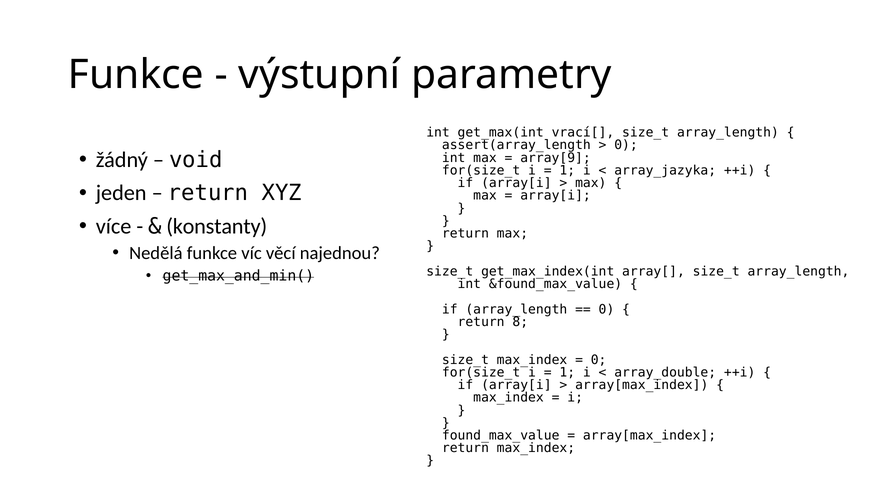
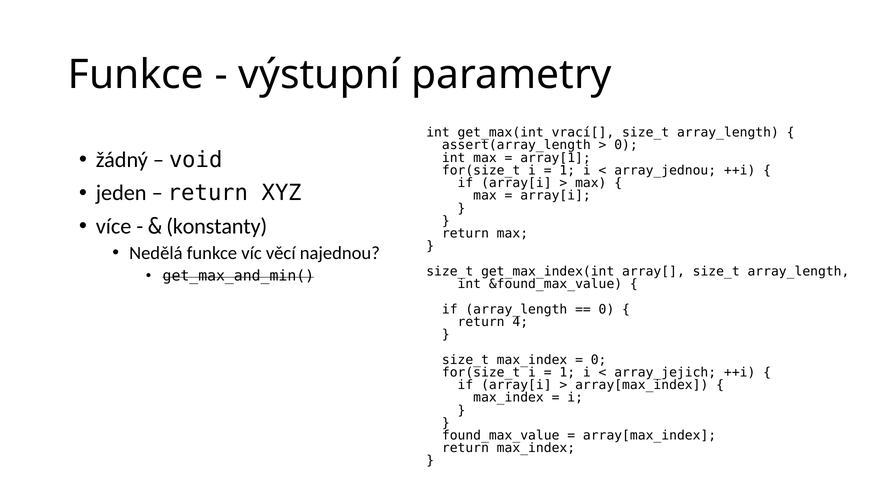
array[9: array[9 -> array[1
array_jazyka: array_jazyka -> array_jednou
8: 8 -> 4
array_double: array_double -> array_jejich
